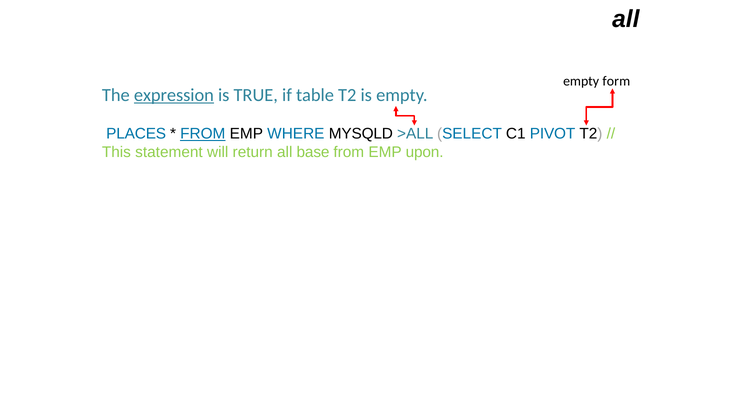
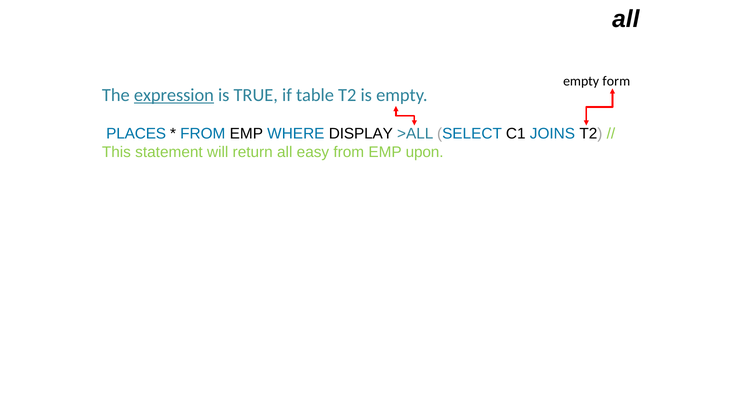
FROM at (203, 134) underline: present -> none
MYSQLD: MYSQLD -> DISPLAY
PIVOT: PIVOT -> JOINS
base: base -> easy
